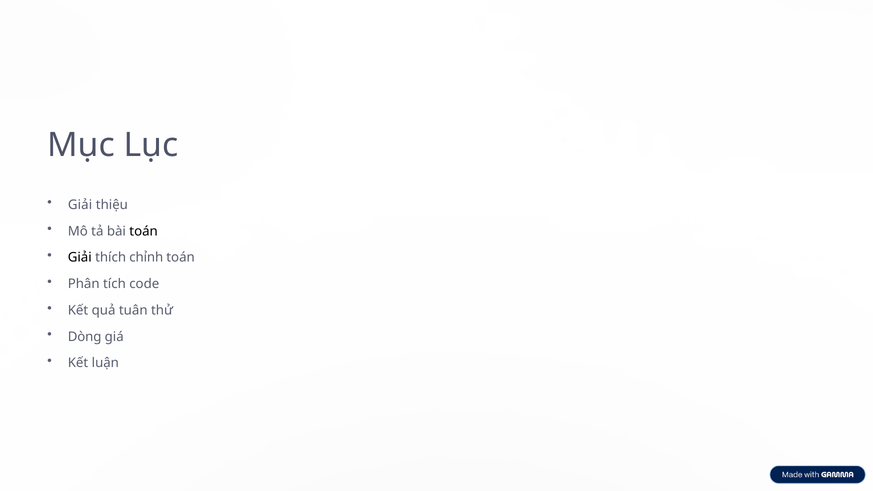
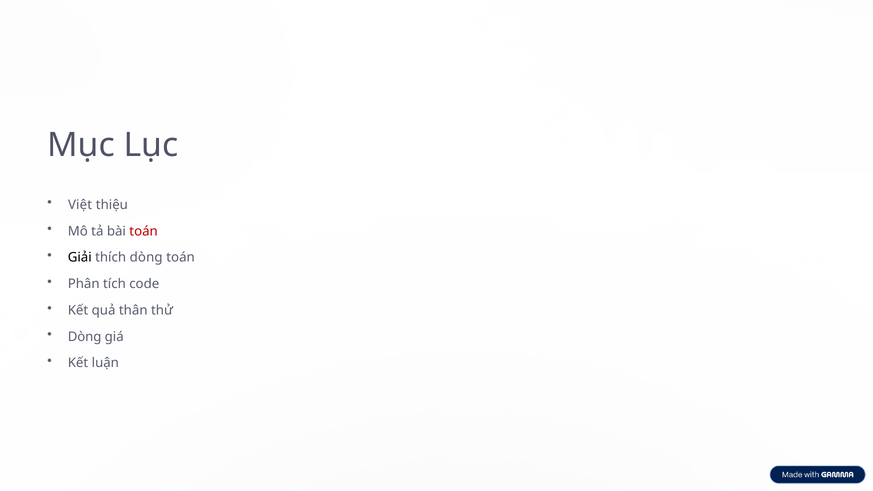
Giải at (80, 205): Giải -> Việt
toán at (144, 231) colour: black -> red
thích chỉnh: chỉnh -> dòng
tuân: tuân -> thân
